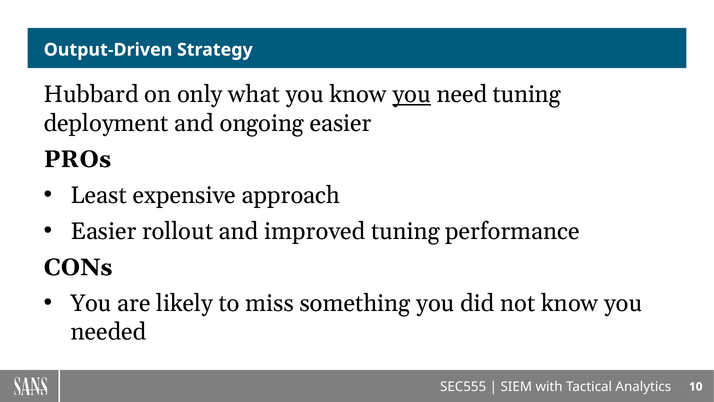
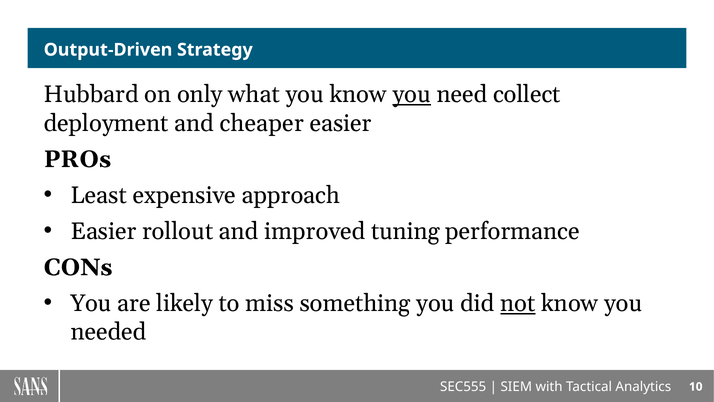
need tuning: tuning -> collect
ongoing: ongoing -> cheaper
not underline: none -> present
